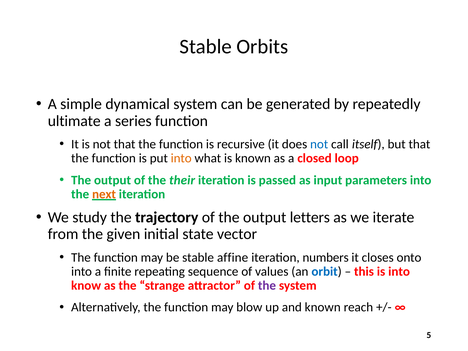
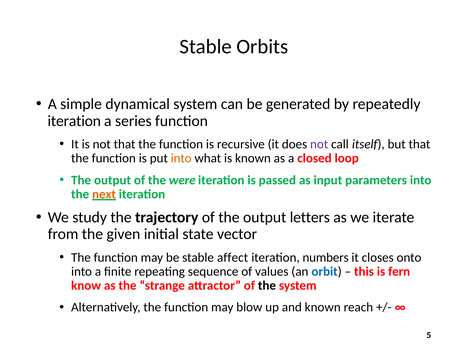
ultimate at (74, 121): ultimate -> iteration
not at (319, 144) colour: blue -> purple
their: their -> were
affine: affine -> affect
is into: into -> fern
the at (267, 285) colour: purple -> black
